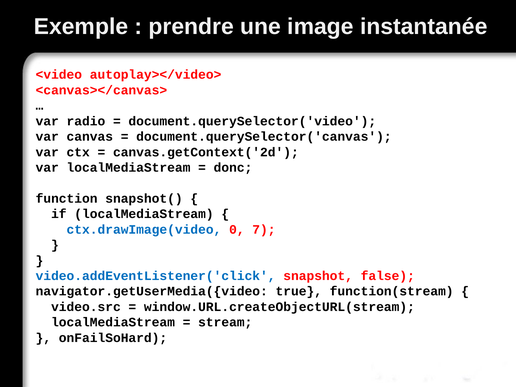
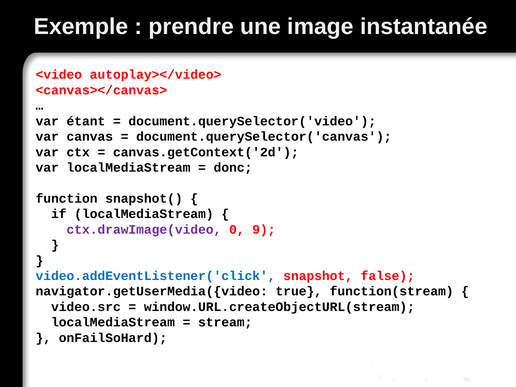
radio: radio -> étant
ctx.drawImage(video colour: blue -> purple
7: 7 -> 9
